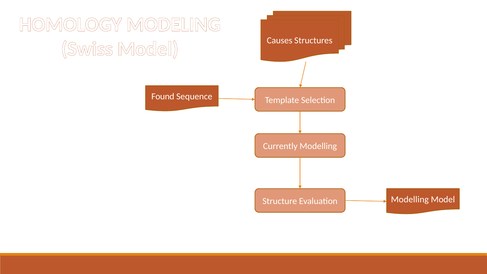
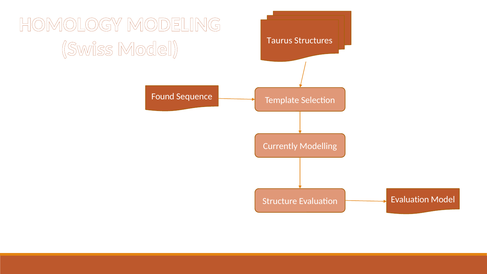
Causes: Causes -> Taurus
Evaluation Modelling: Modelling -> Evaluation
